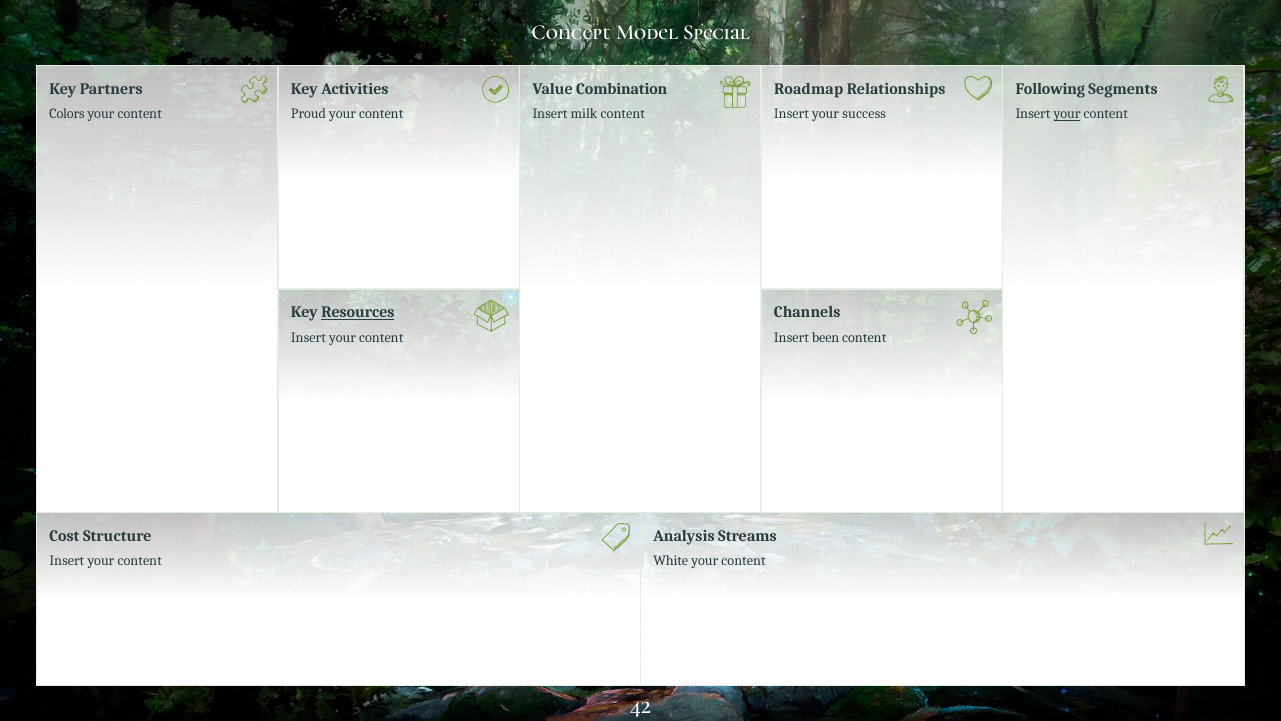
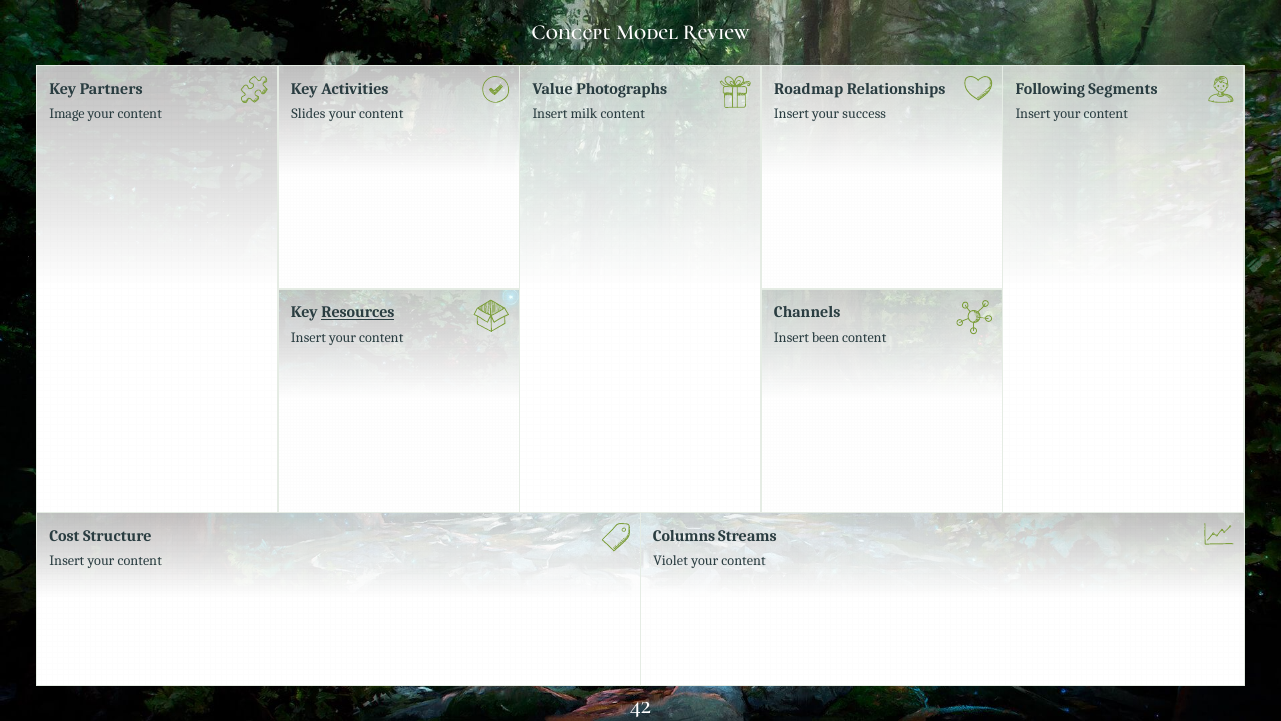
Special: Special -> Review
Combination: Combination -> Photographs
Colors: Colors -> Image
Proud: Proud -> Slides
your at (1067, 114) underline: present -> none
Analysis: Analysis -> Columns
White: White -> Violet
